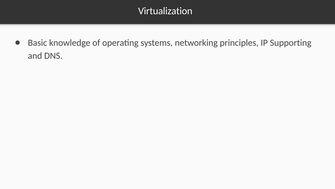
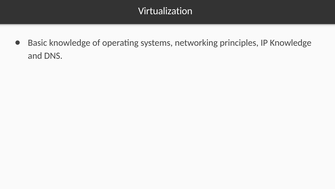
IP Supporting: Supporting -> Knowledge
